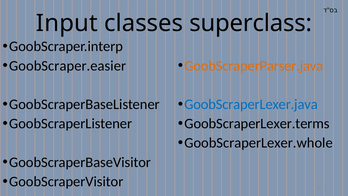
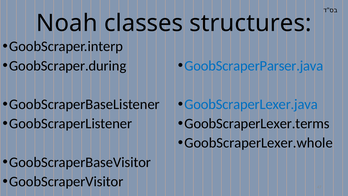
Input: Input -> Noah
superclass: superclass -> structures
GoobScraperParser.java colour: orange -> blue
GoobScraper.easier: GoobScraper.easier -> GoobScraper.during
